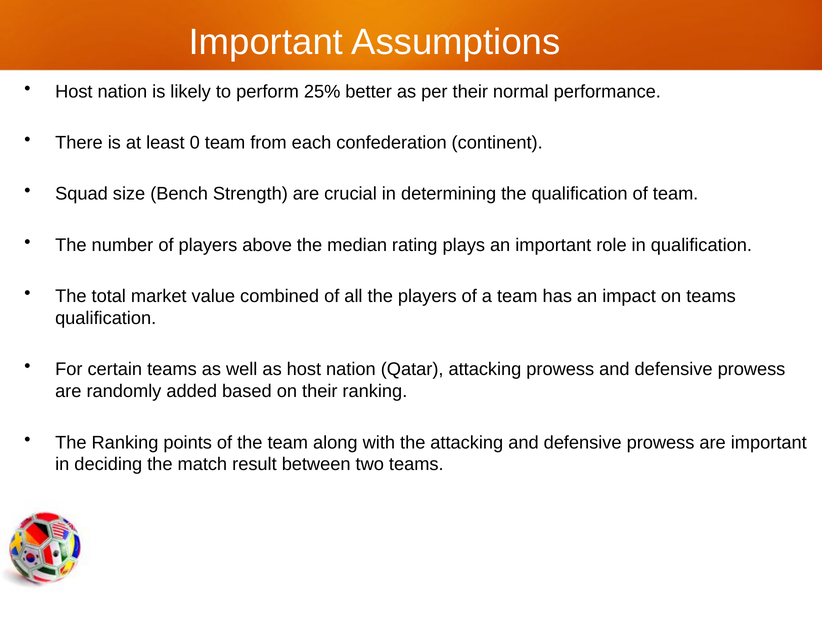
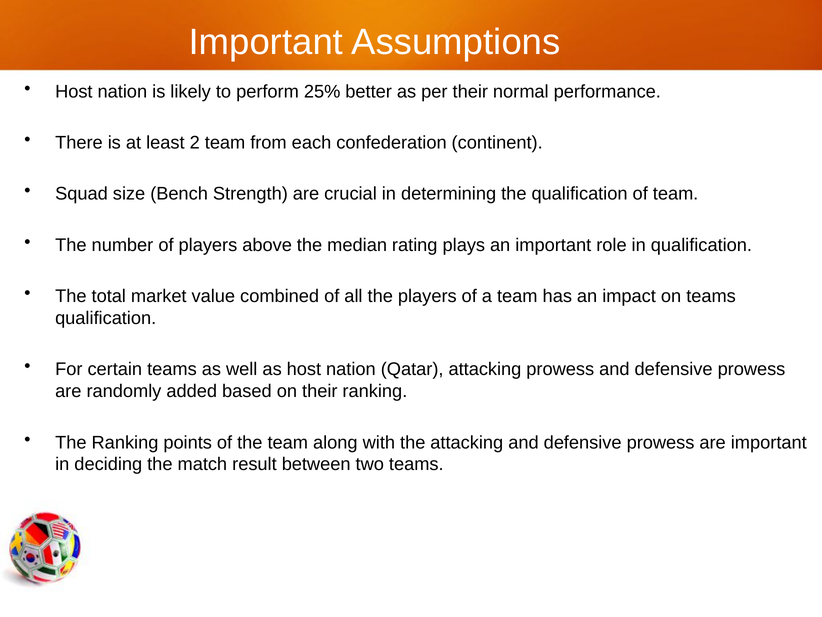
0: 0 -> 2
